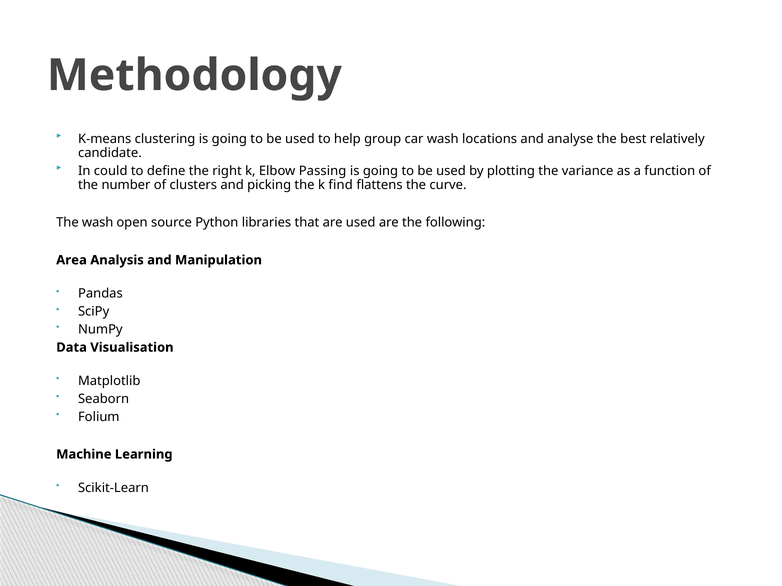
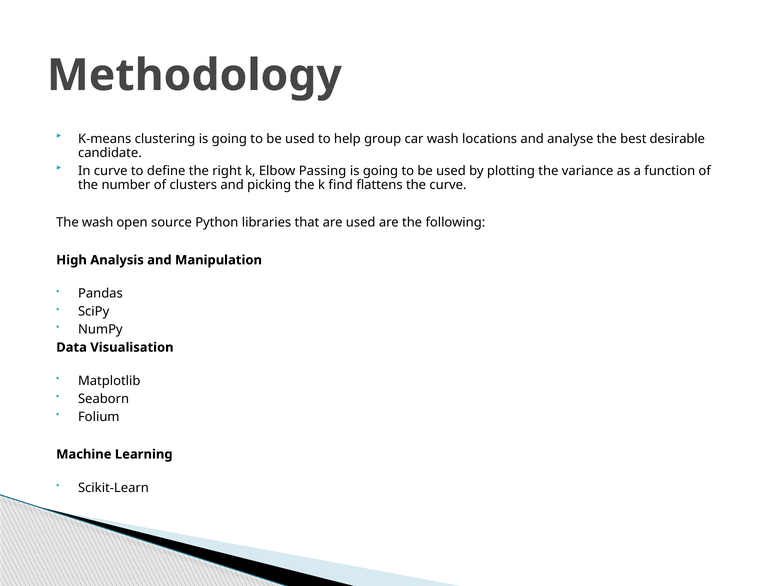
relatively: relatively -> desirable
In could: could -> curve
Area: Area -> High
